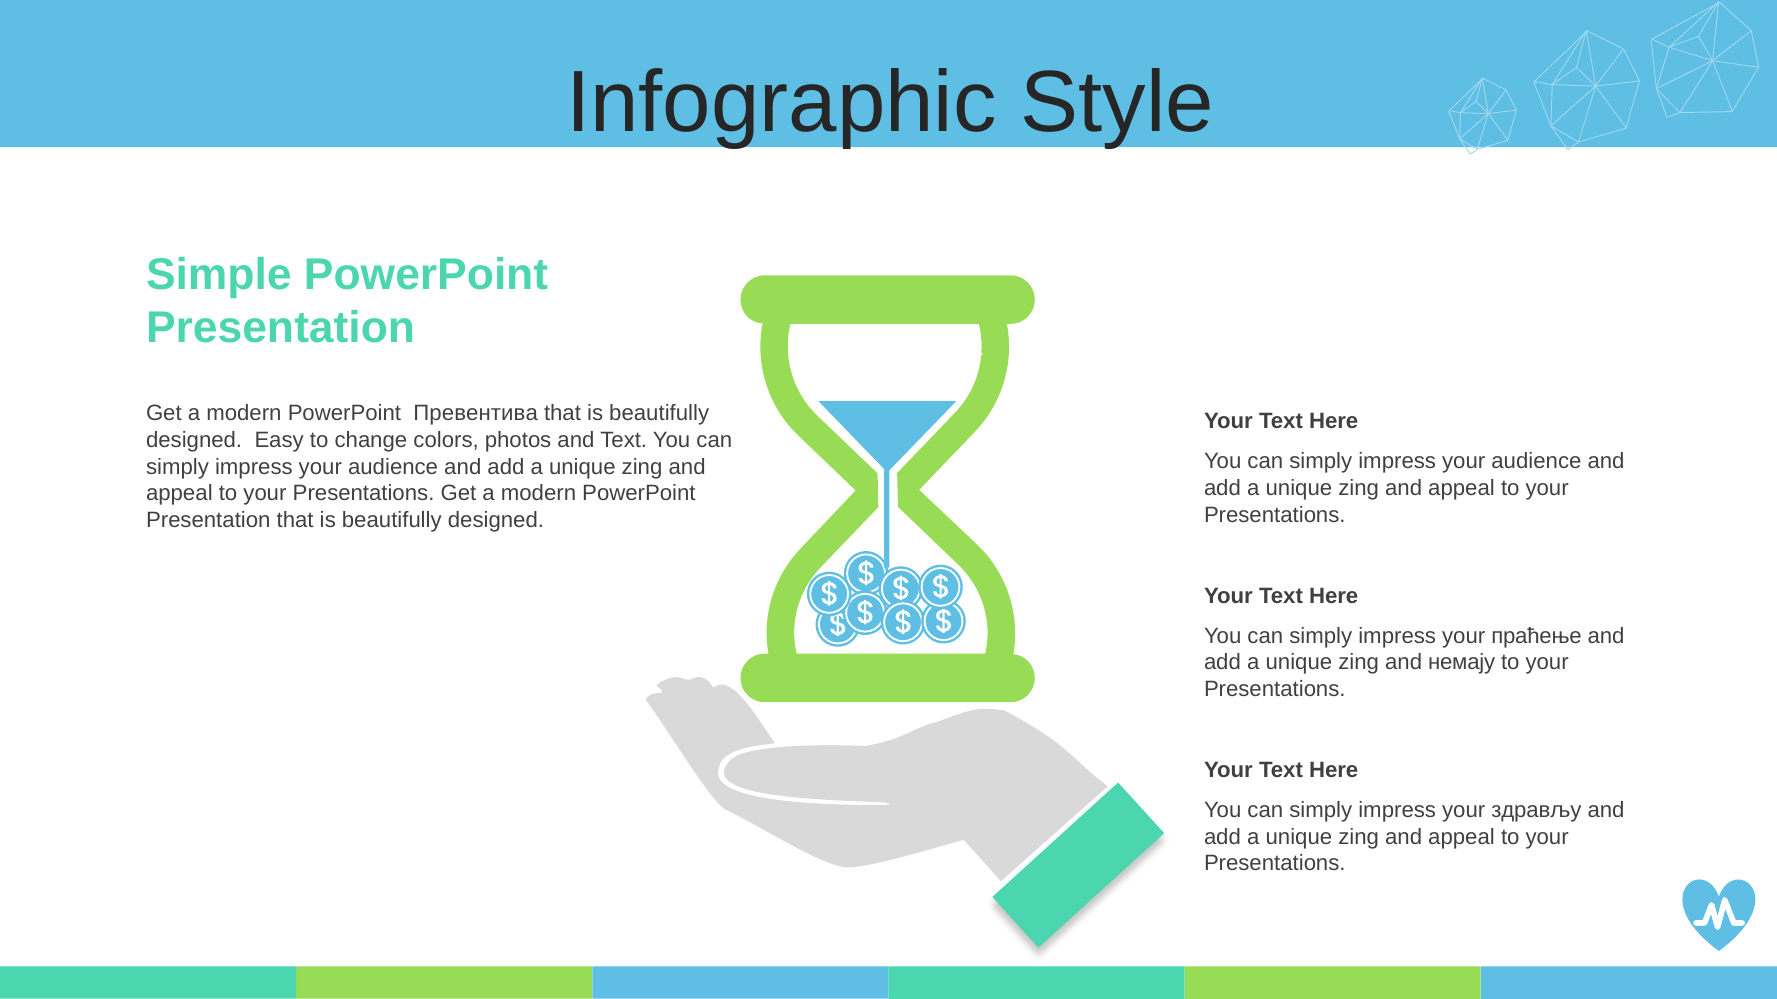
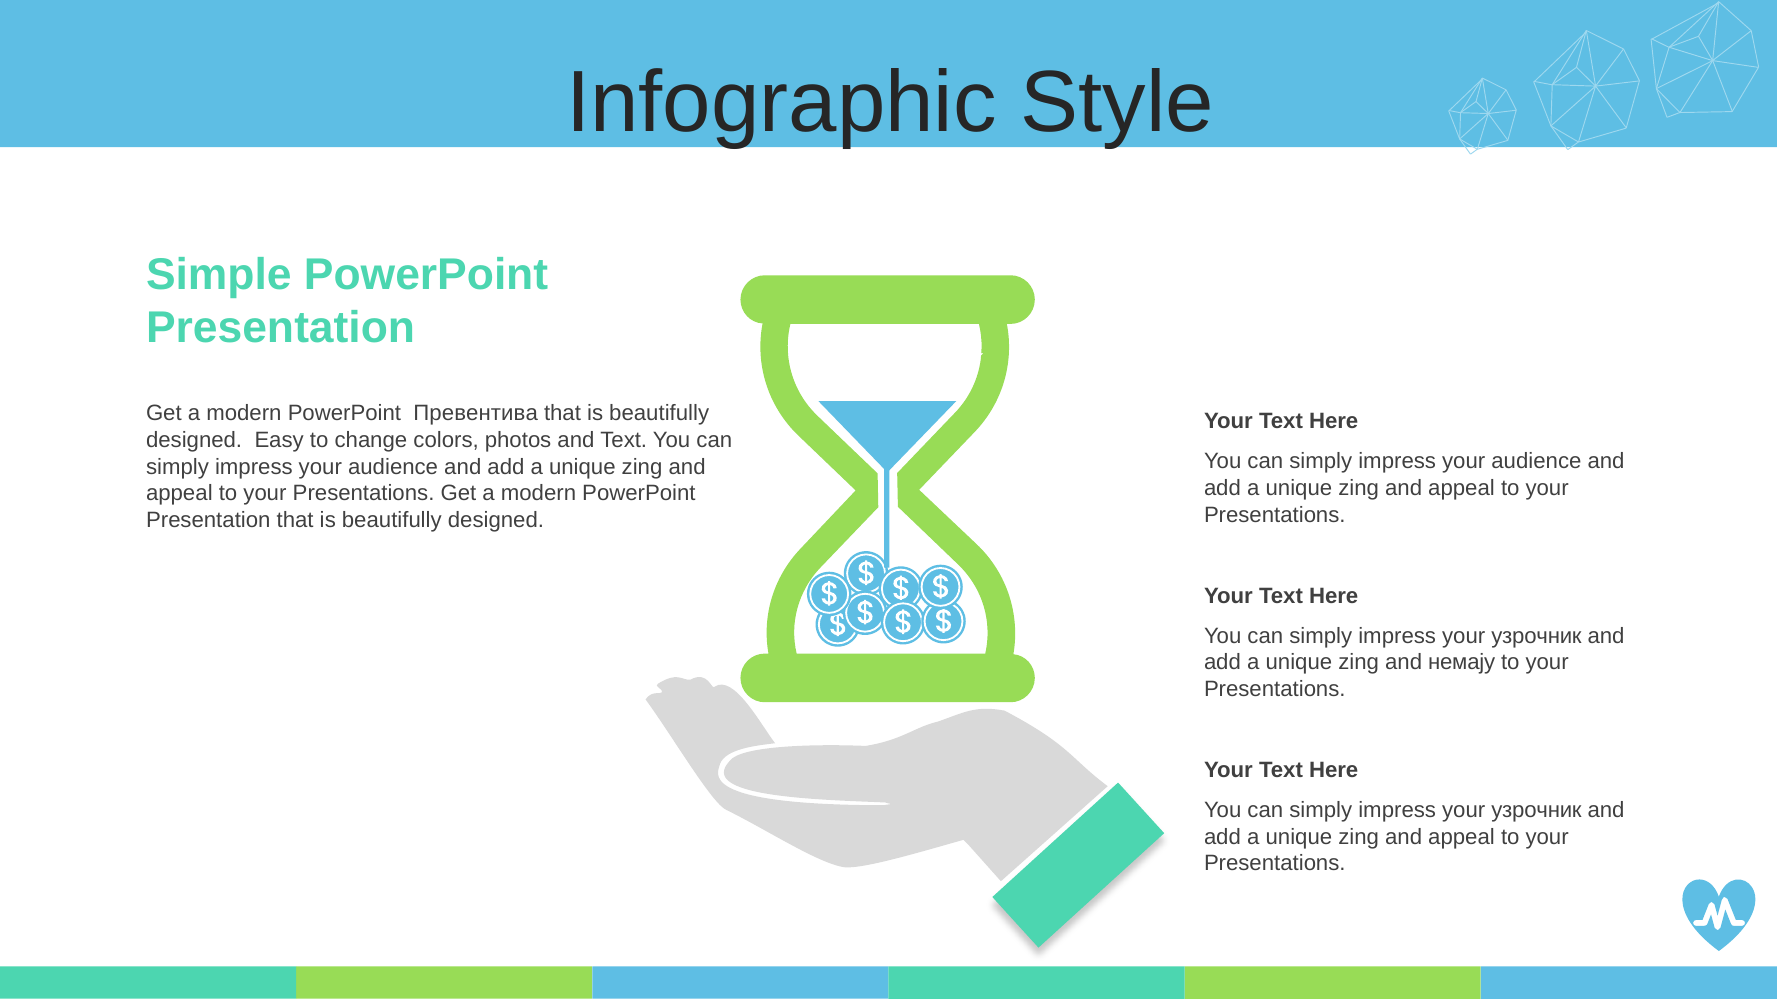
праћење at (1536, 636): праћење -> узрочник
здрављу at (1536, 811): здрављу -> узрочник
